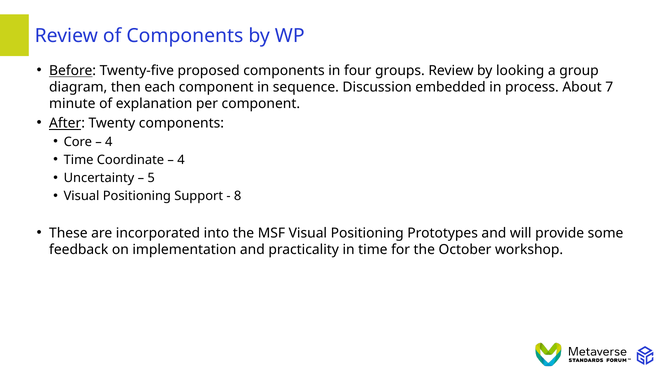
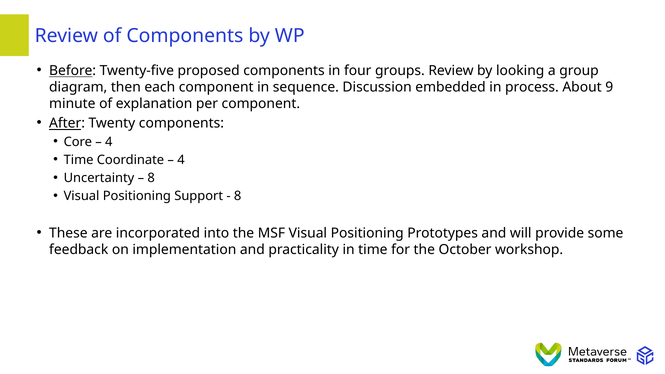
7: 7 -> 9
5 at (151, 178): 5 -> 8
